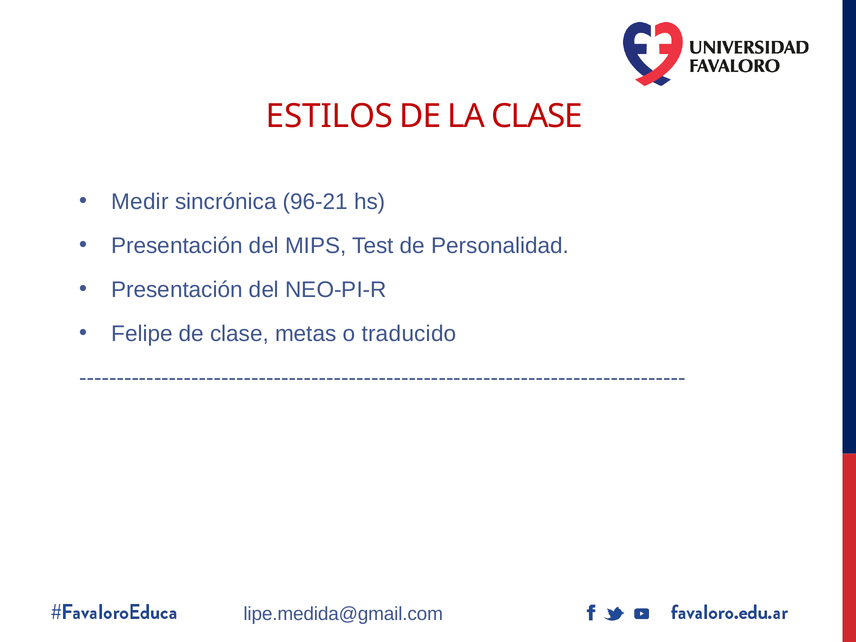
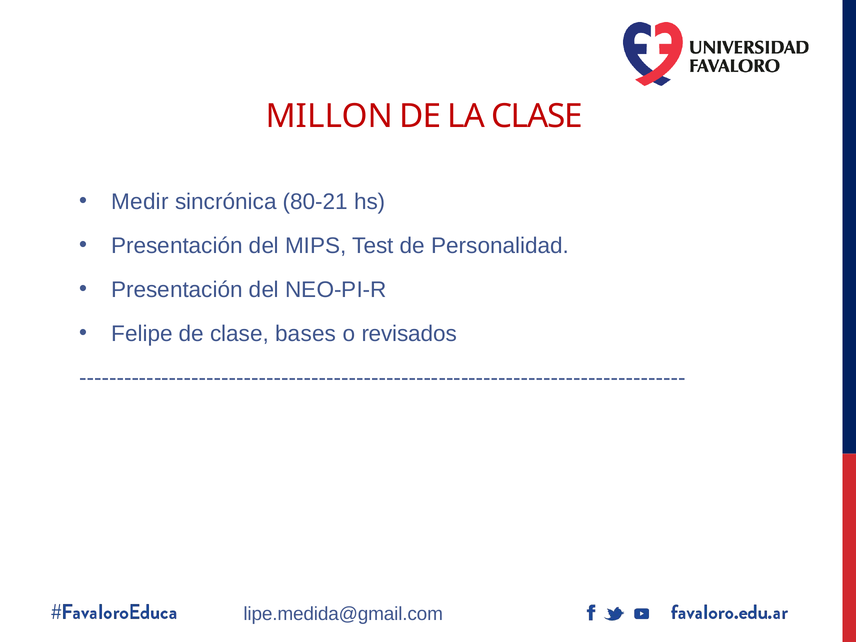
ESTILOS: ESTILOS -> MILLON
96-21: 96-21 -> 80-21
metas: metas -> bases
traducido: traducido -> revisados
